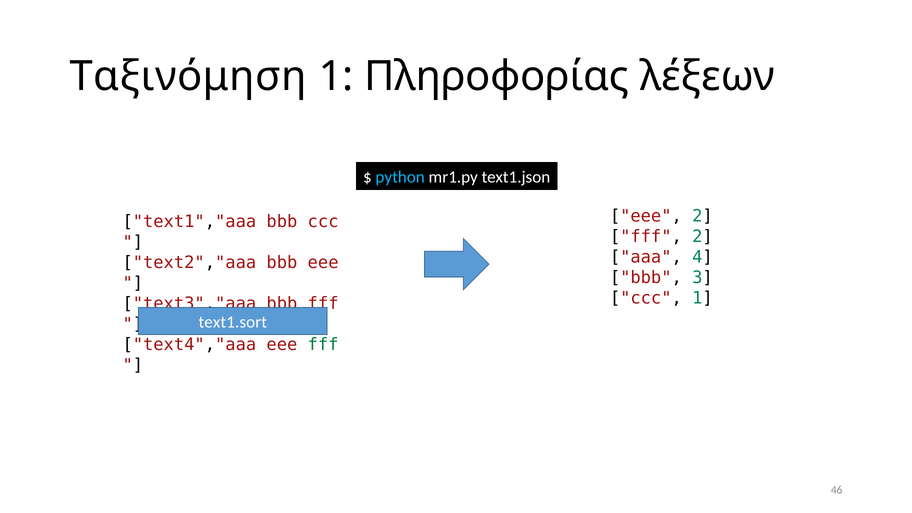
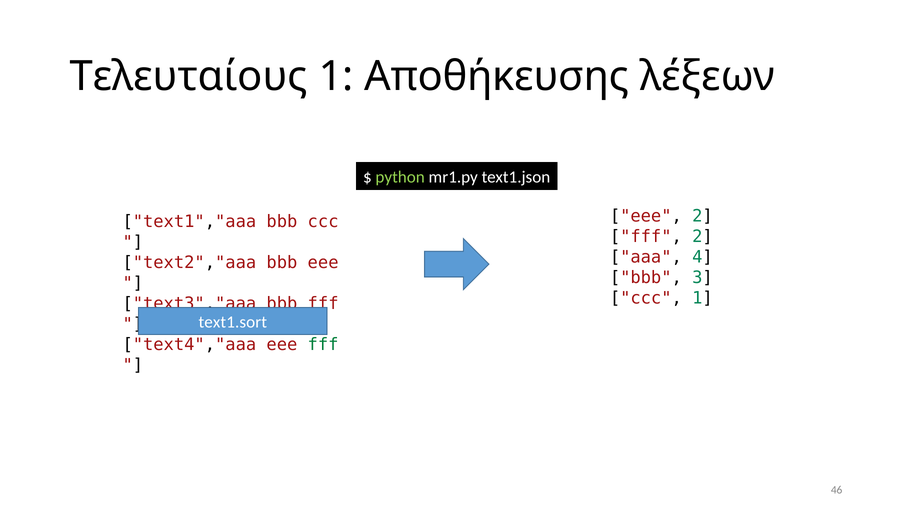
Ταξινόμηση: Ταξινόμηση -> Τελευταίους
Πληροφορίας: Πληροφορίας -> Αποθήκευσης
python colour: light blue -> light green
